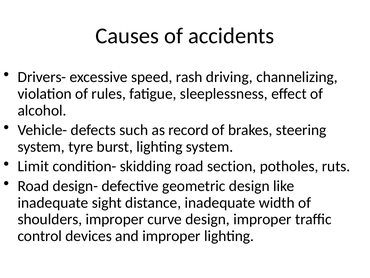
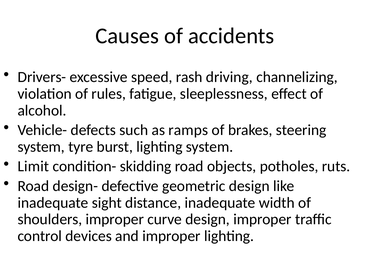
record: record -> ramps
section: section -> objects
